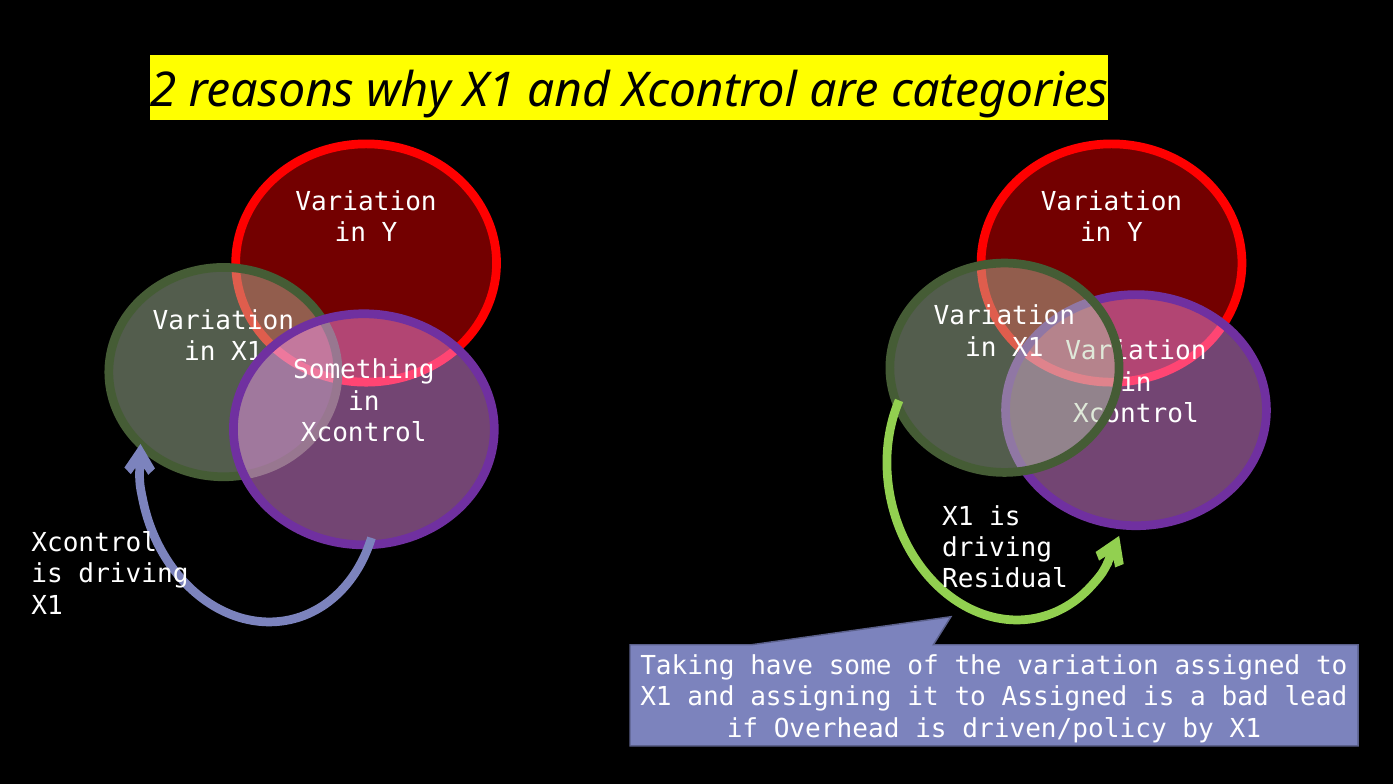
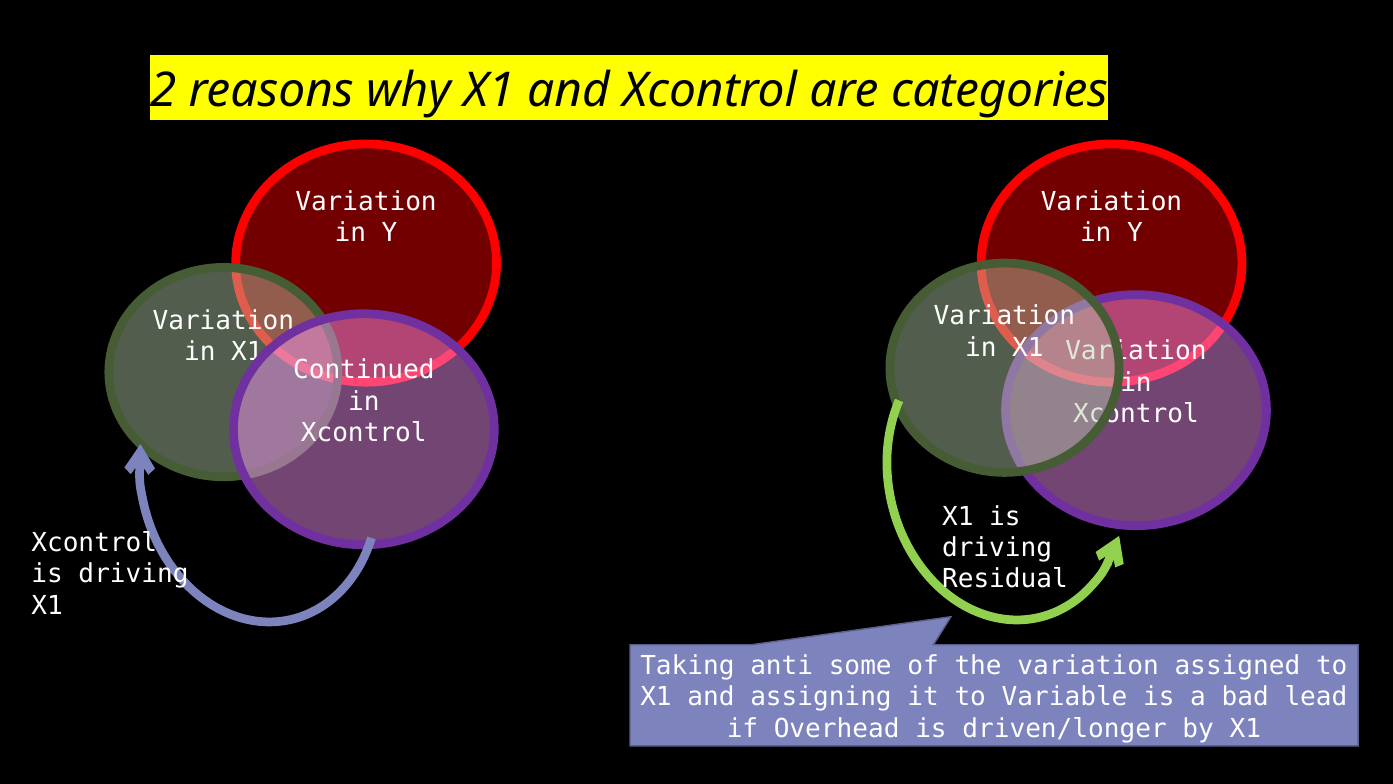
Something: Something -> Continued
have: have -> anti
to Assigned: Assigned -> Variable
driven/policy: driven/policy -> driven/longer
